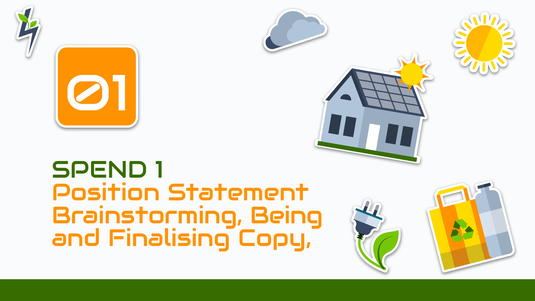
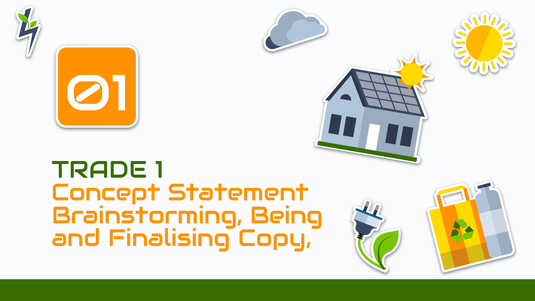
SPEND: SPEND -> TRADE
Position: Position -> Concept
